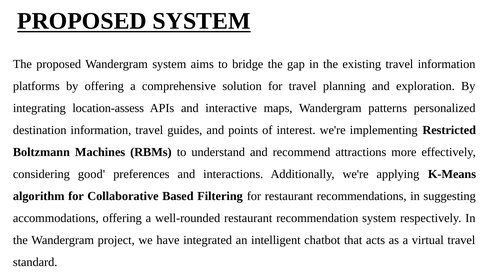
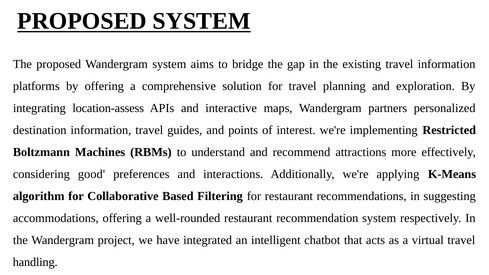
patterns: patterns -> partners
standard: standard -> handling
